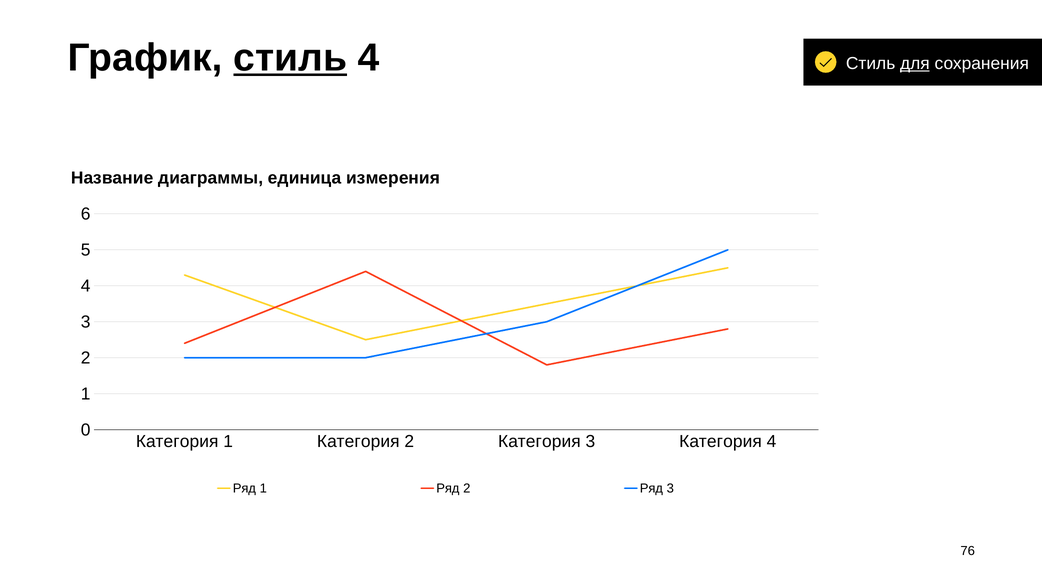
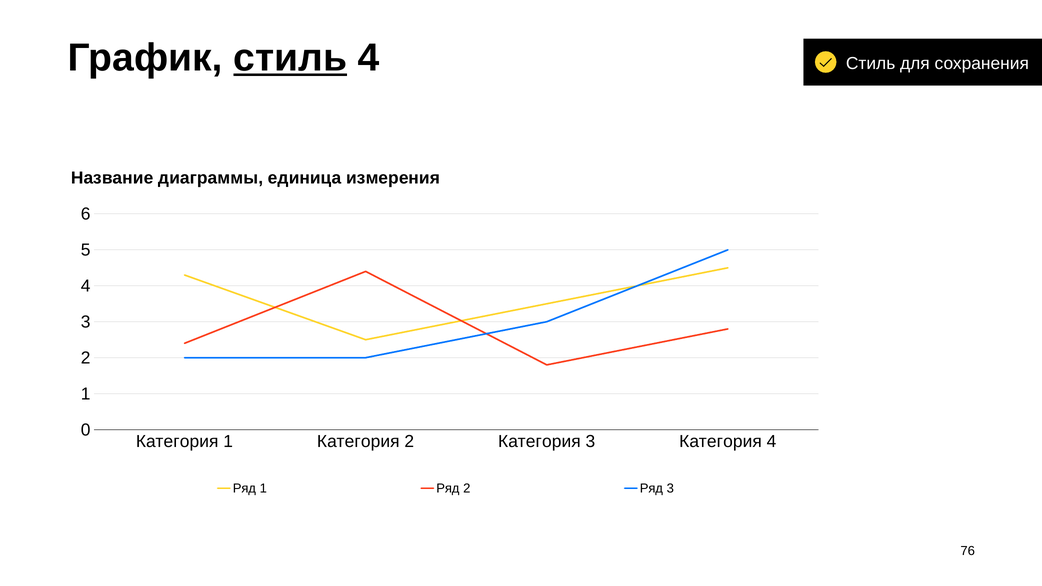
для underline: present -> none
